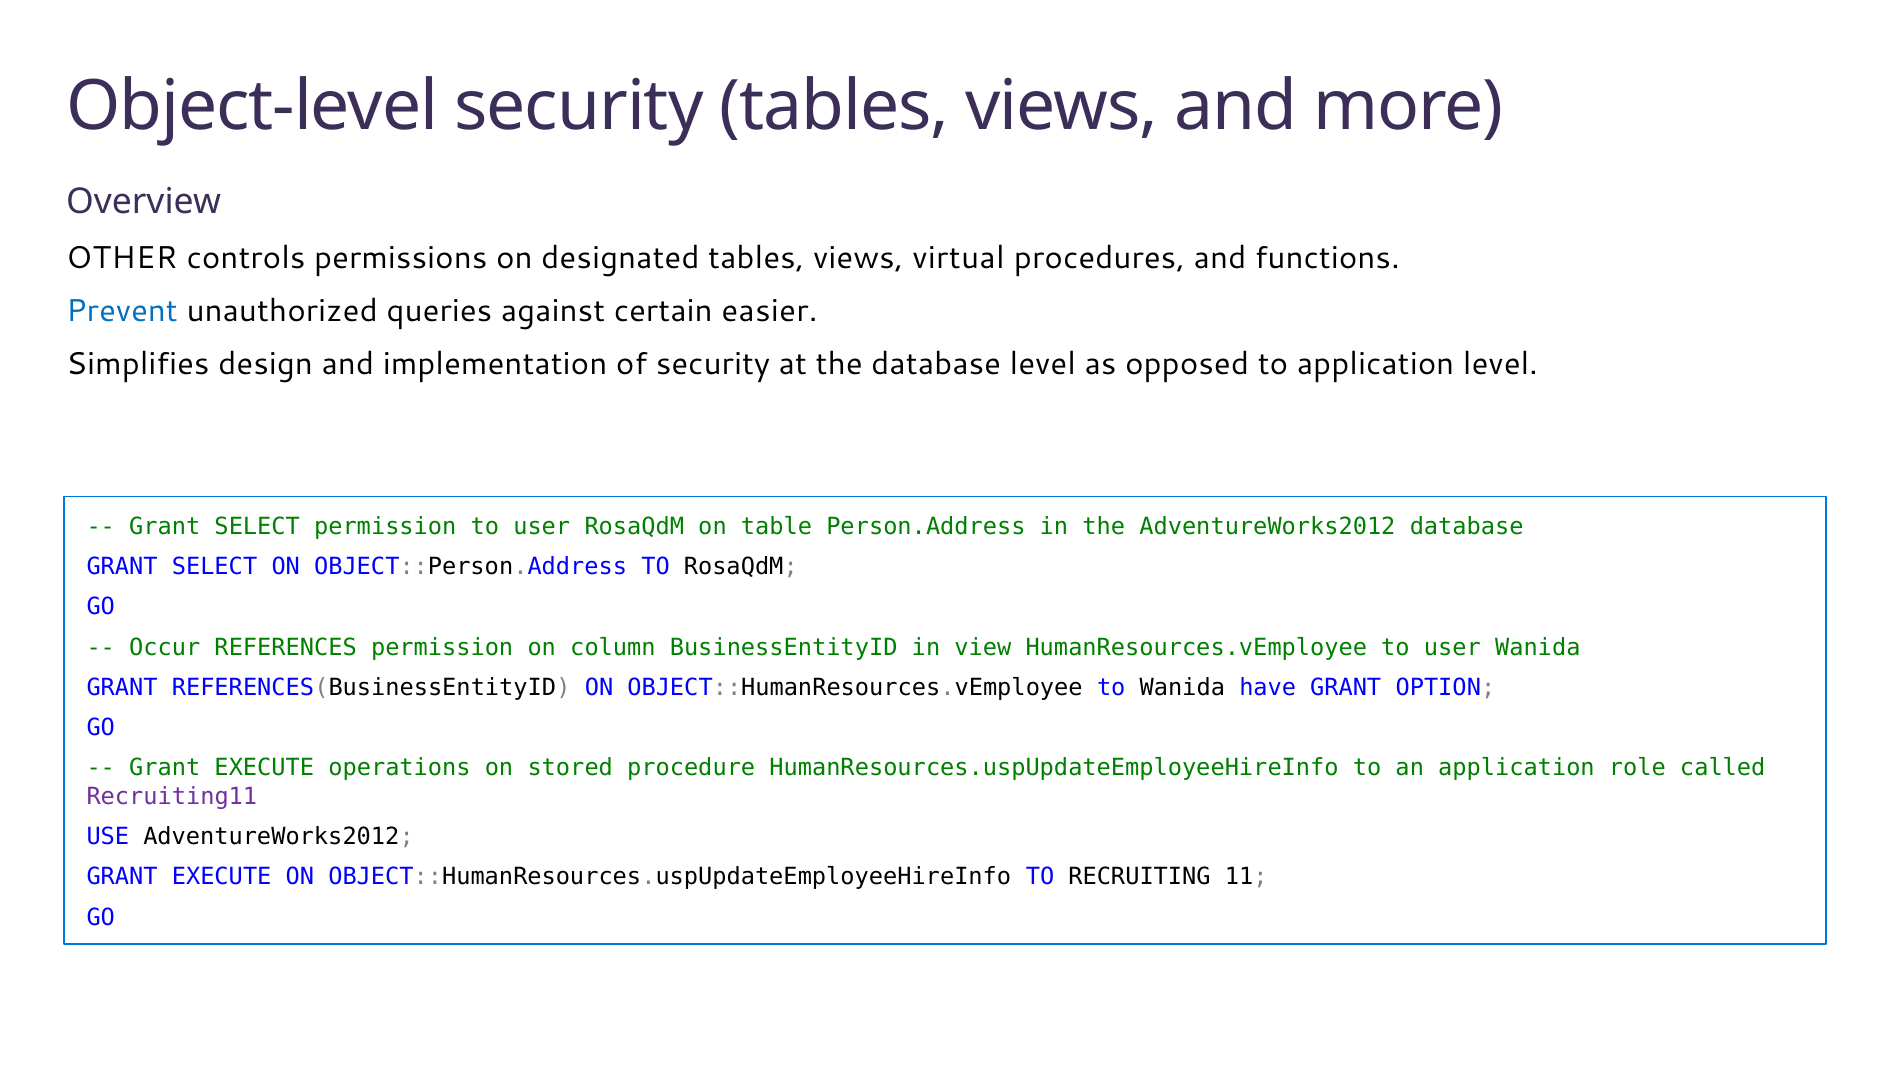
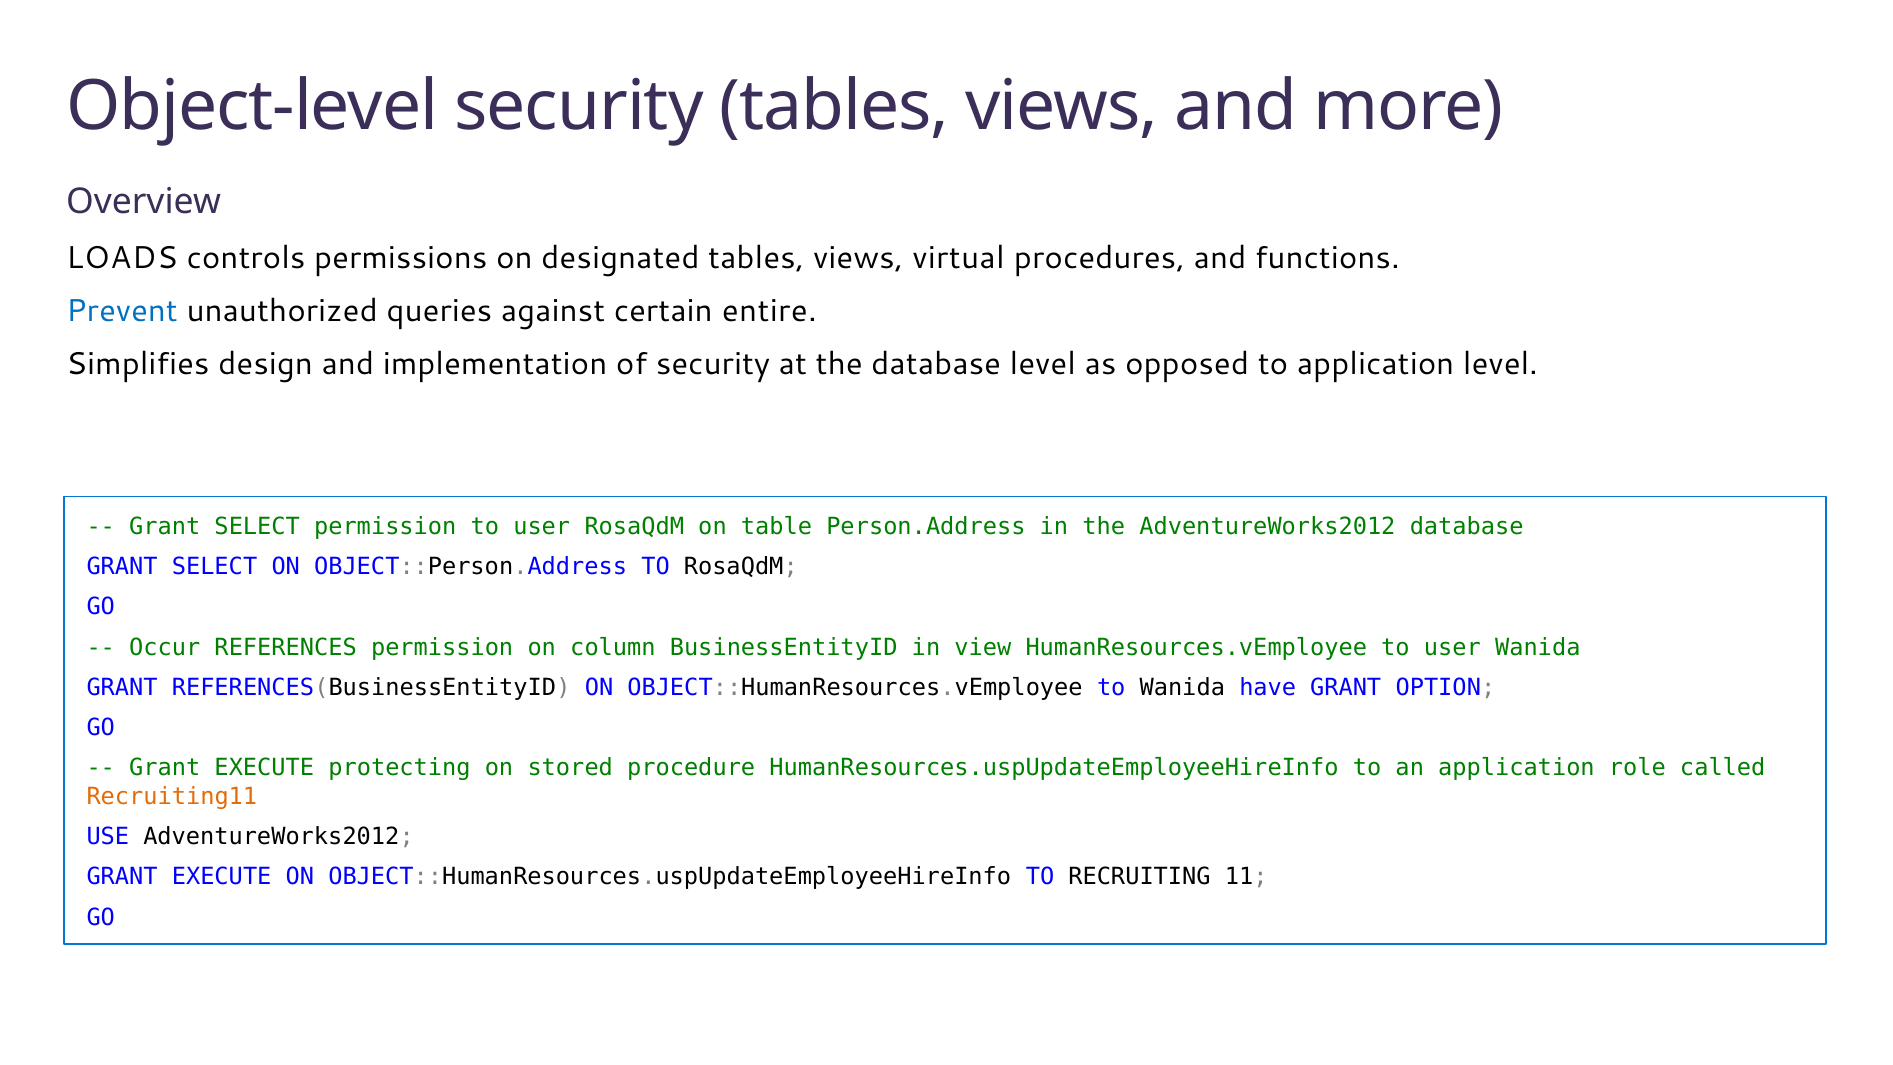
OTHER: OTHER -> LOADS
easier: easier -> entire
operations: operations -> protecting
Recruiting11 colour: purple -> orange
